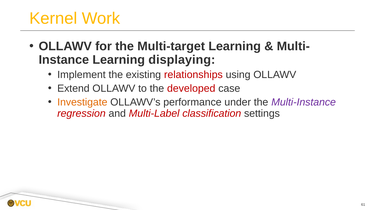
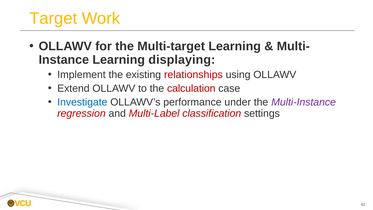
Kernel: Kernel -> Target
developed: developed -> calculation
Investigate colour: orange -> blue
